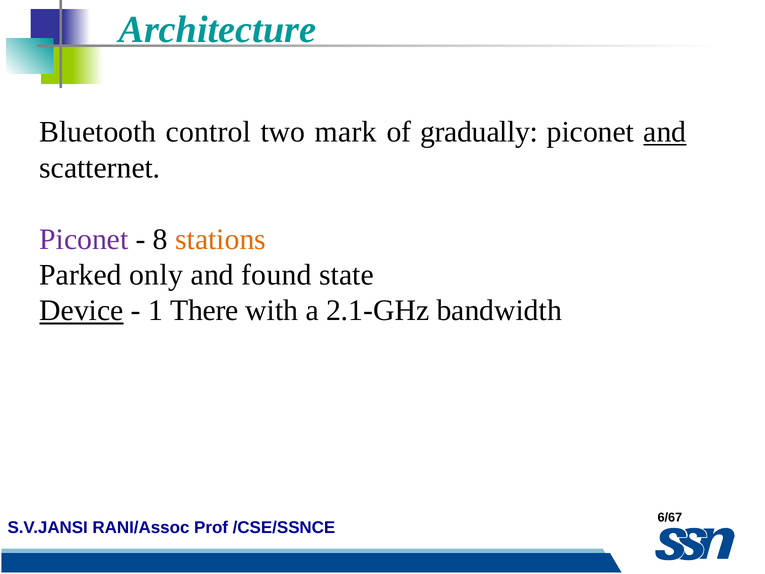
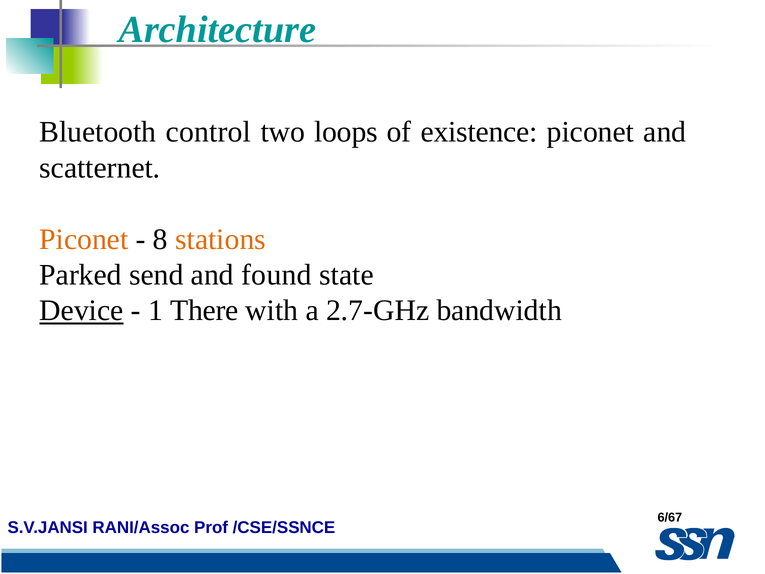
mark: mark -> loops
gradually: gradually -> existence
and at (665, 132) underline: present -> none
Piconet at (84, 239) colour: purple -> orange
only: only -> send
2.1-GHz: 2.1-GHz -> 2.7-GHz
